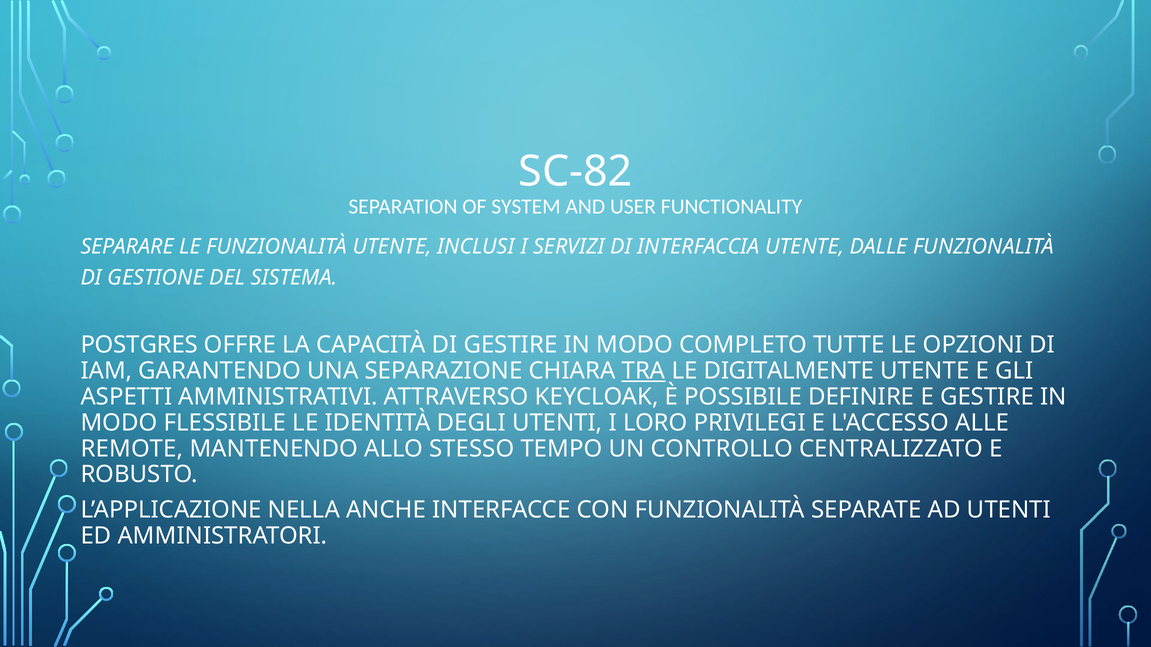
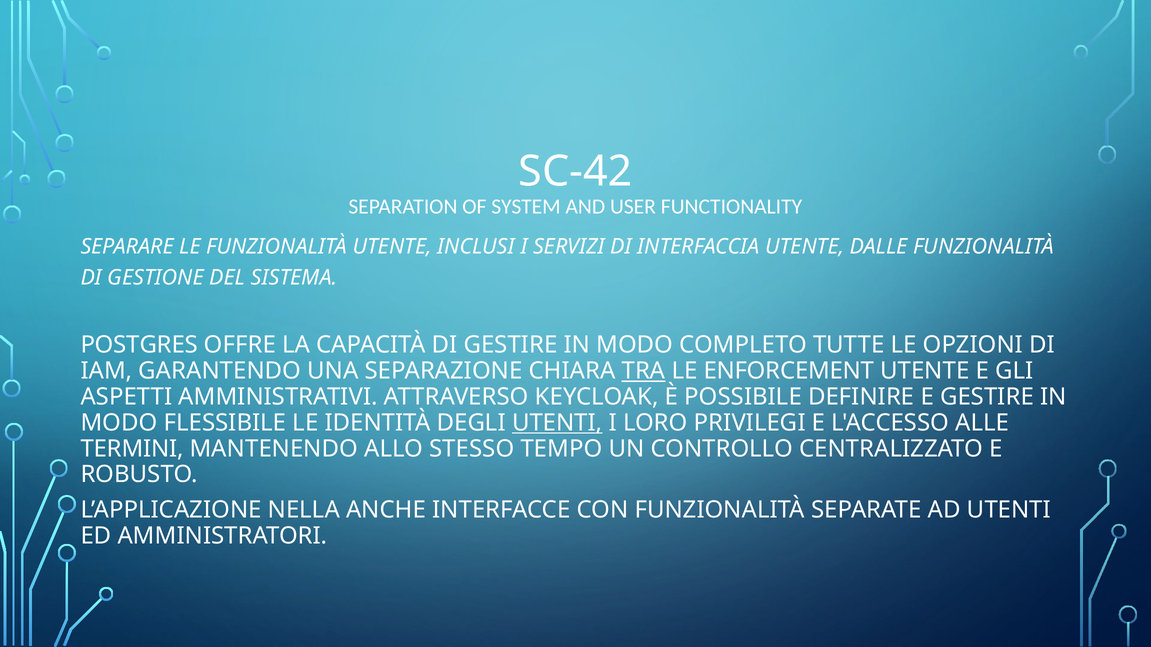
SC-82: SC-82 -> SC-42
DIGITALMENTE: DIGITALMENTE -> ENFORCEMENT
UTENTI at (557, 423) underline: none -> present
REMOTE: REMOTE -> TERMINI
